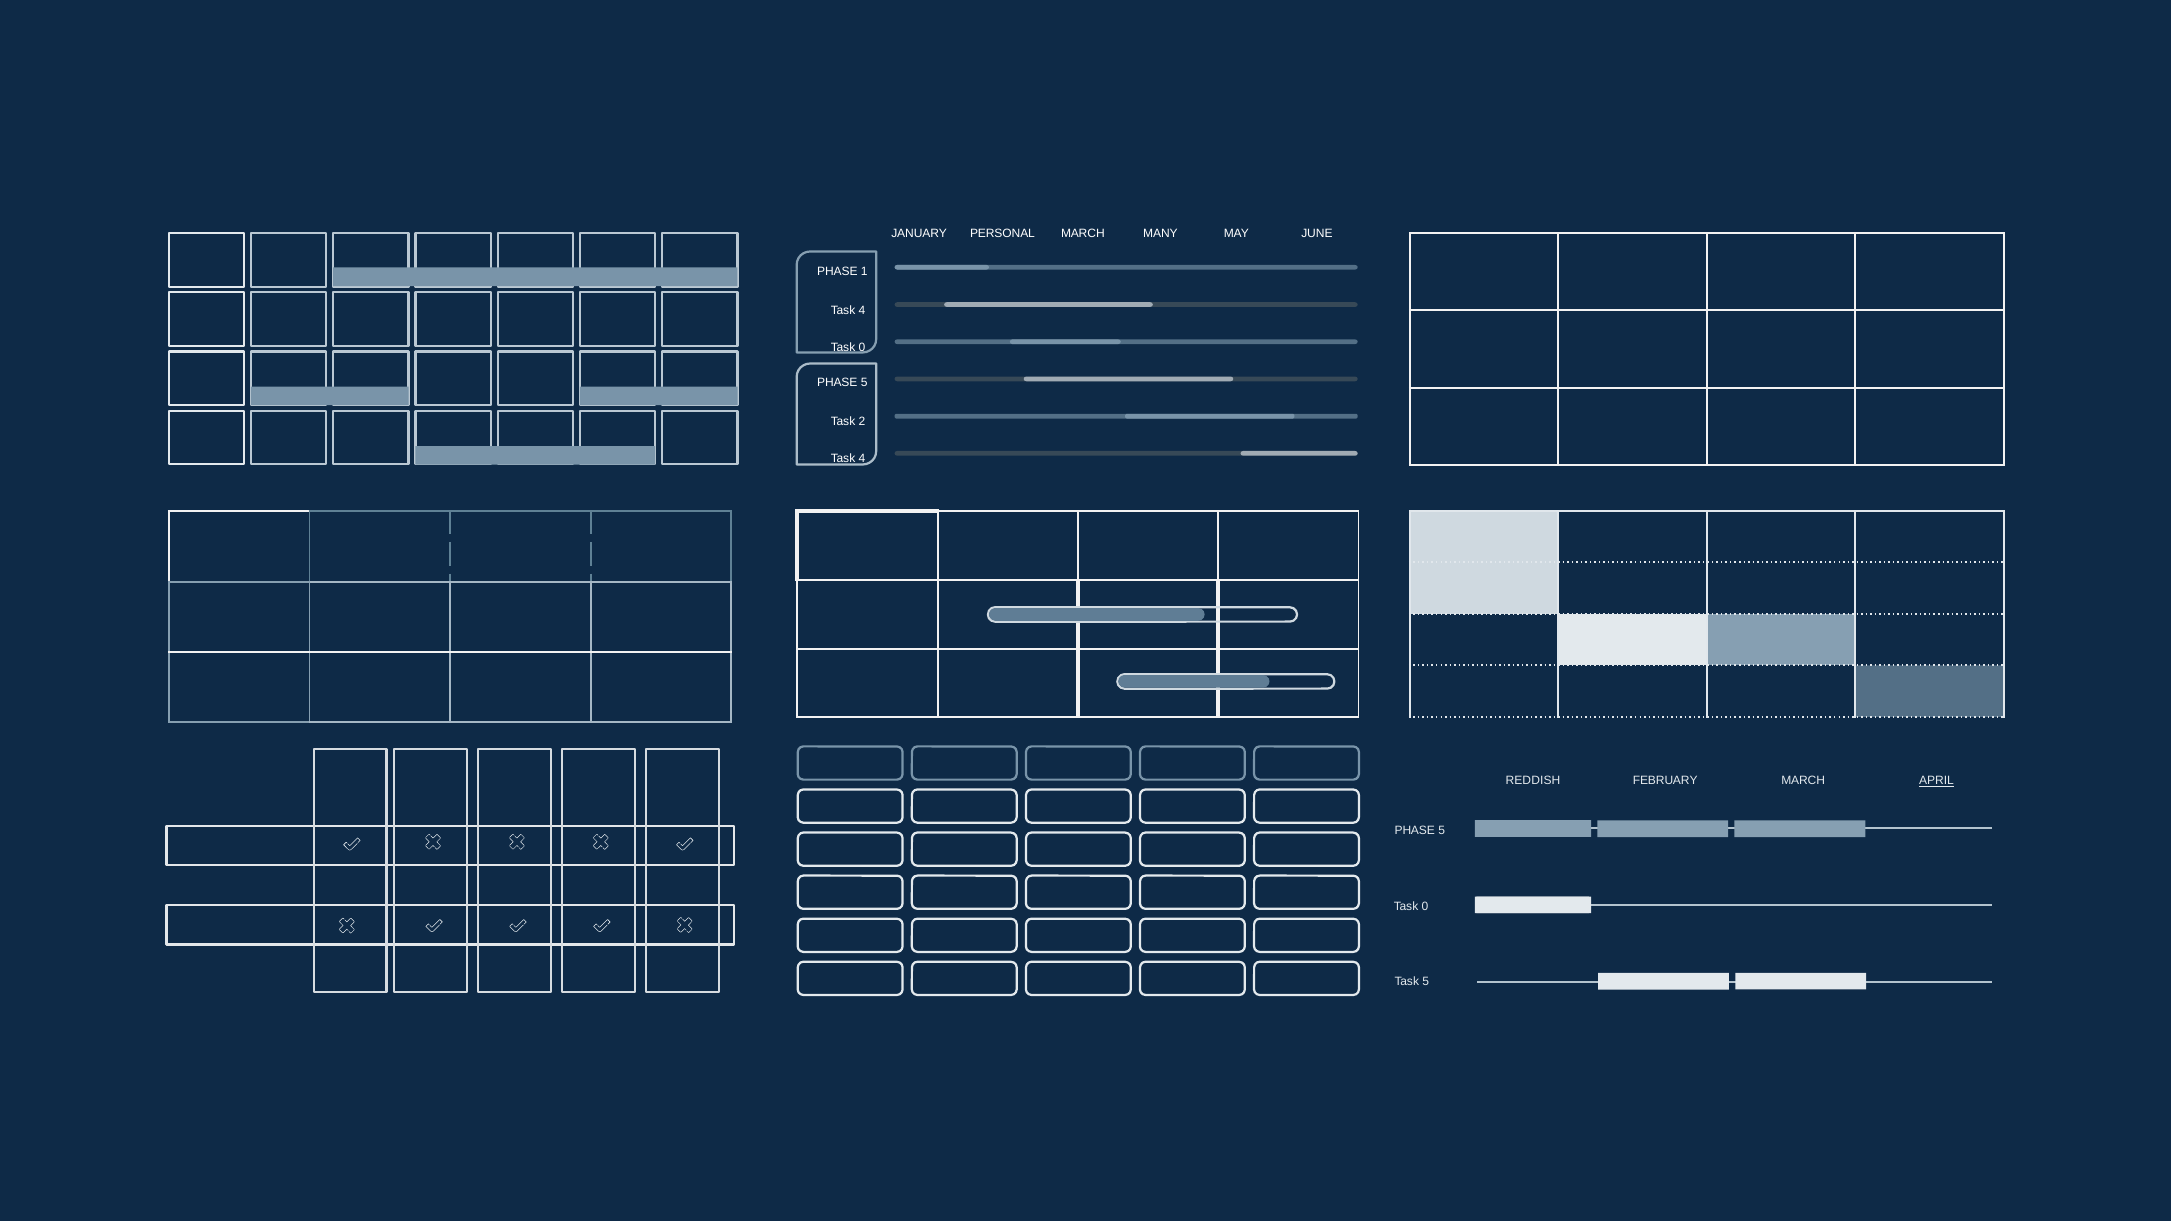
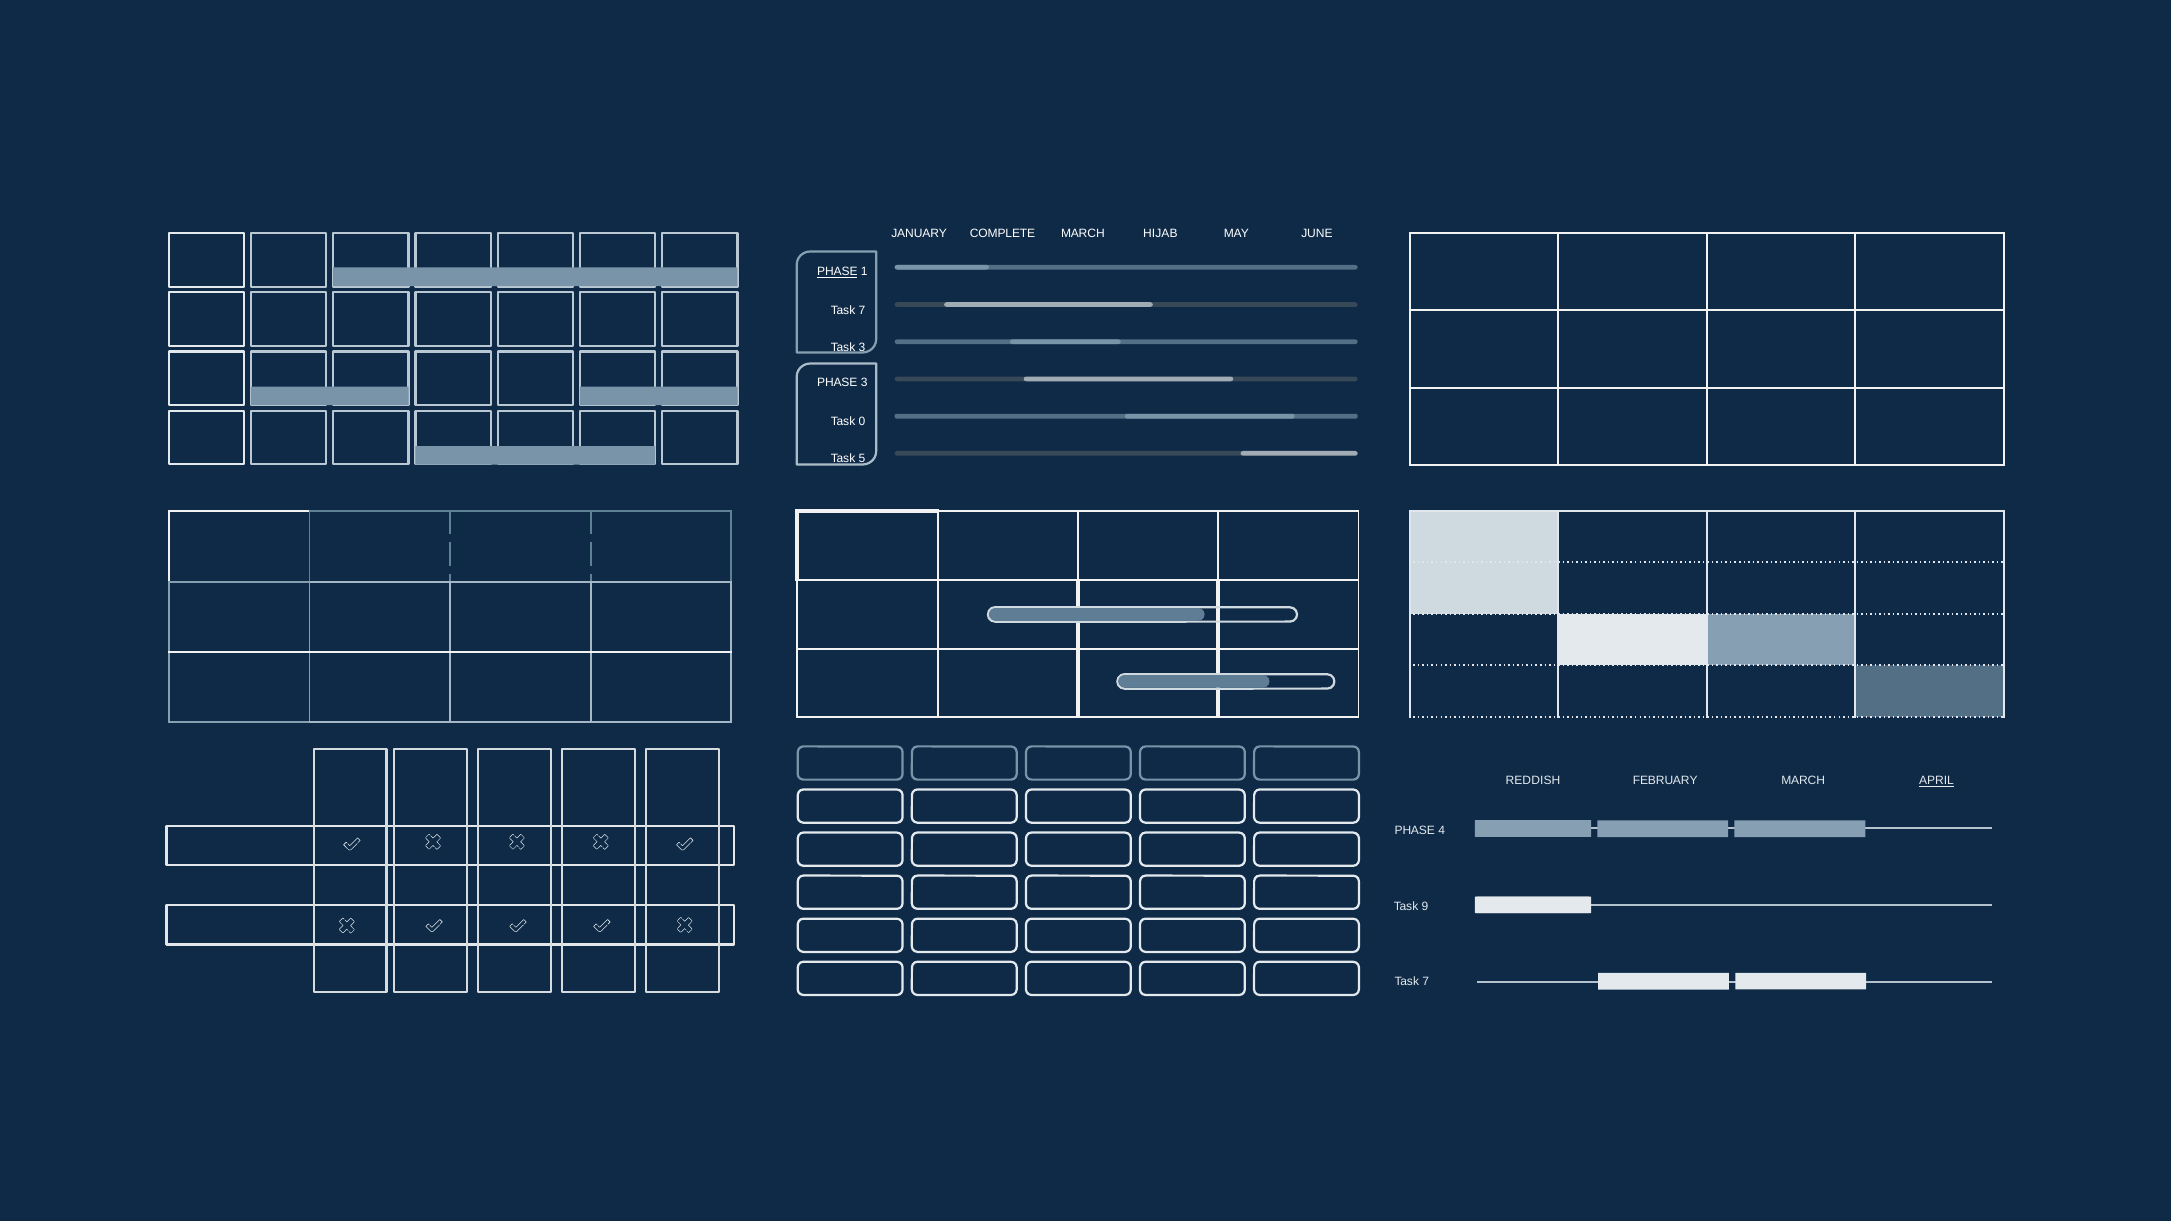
PERSONAL: PERSONAL -> COMPLETE
MANY: MANY -> HIJAB
PHASE at (837, 272) underline: none -> present
4 at (862, 310): 4 -> 7
0 at (862, 347): 0 -> 3
5 at (864, 382): 5 -> 3
2: 2 -> 0
4 at (862, 459): 4 -> 5
5 at (1442, 831): 5 -> 4
0 at (1425, 907): 0 -> 9
5 at (1426, 982): 5 -> 7
